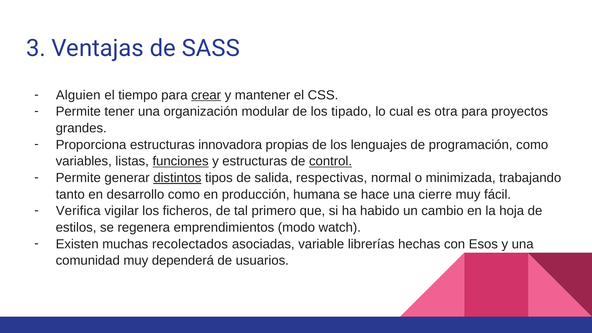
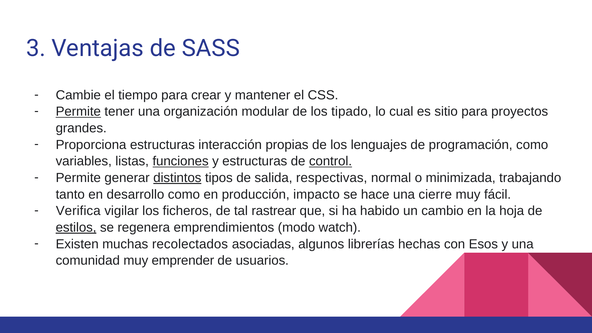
Alguien: Alguien -> Cambie
crear underline: present -> none
Permite at (78, 112) underline: none -> present
otra: otra -> sitio
innovadora: innovadora -> interacción
humana: humana -> impacto
primero: primero -> rastrear
estilos underline: none -> present
variable: variable -> algunos
dependerá: dependerá -> emprender
